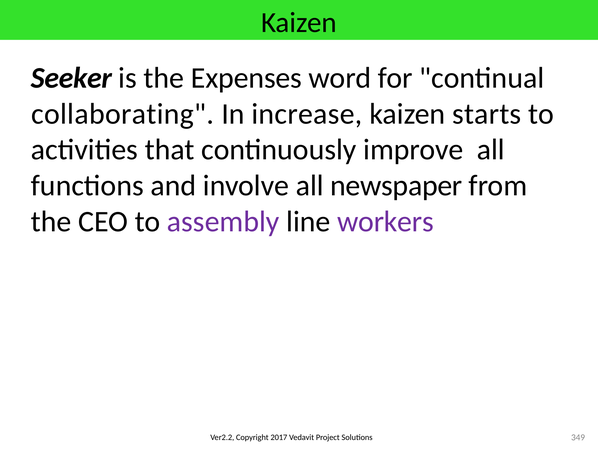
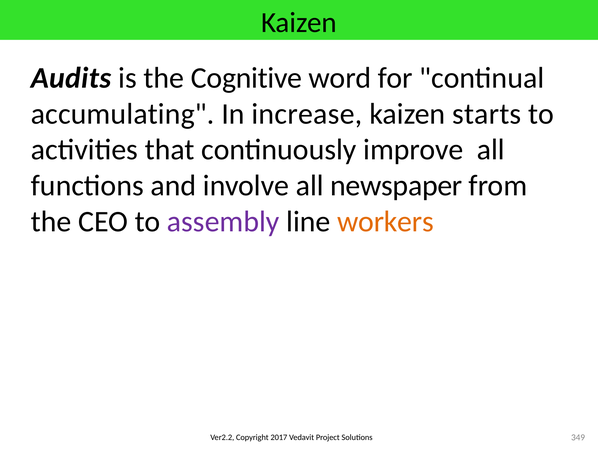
Seeker: Seeker -> Audits
Expenses: Expenses -> Cognitive
collaborating: collaborating -> accumulating
workers colour: purple -> orange
